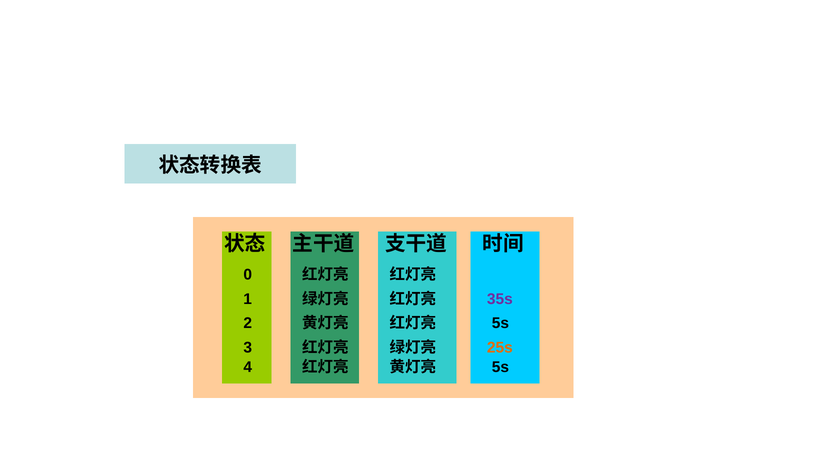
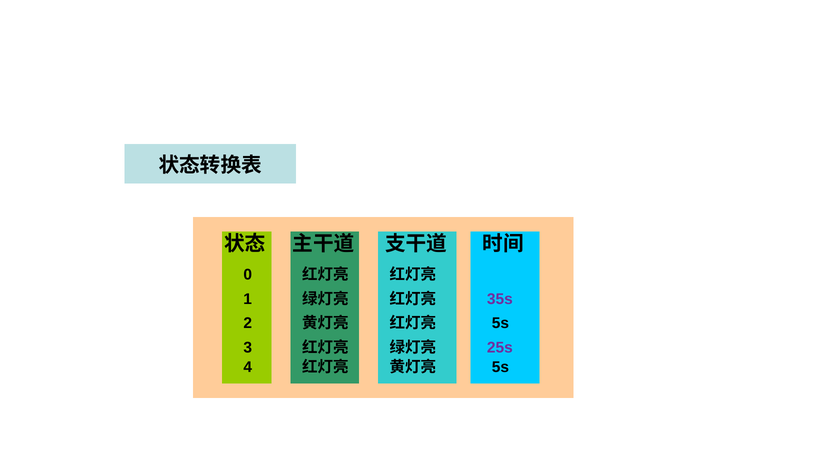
25s colour: orange -> purple
